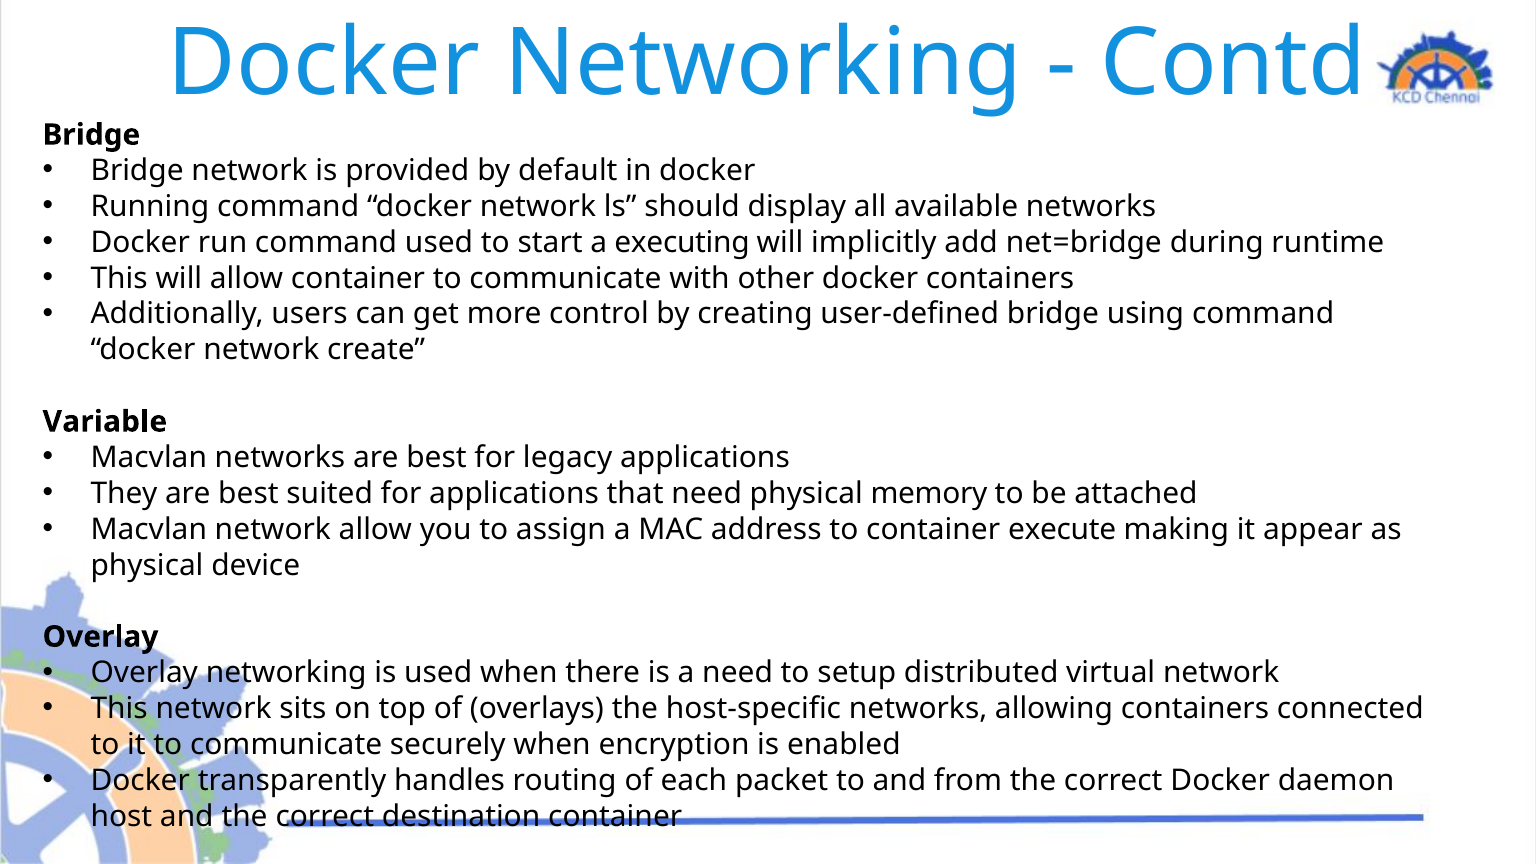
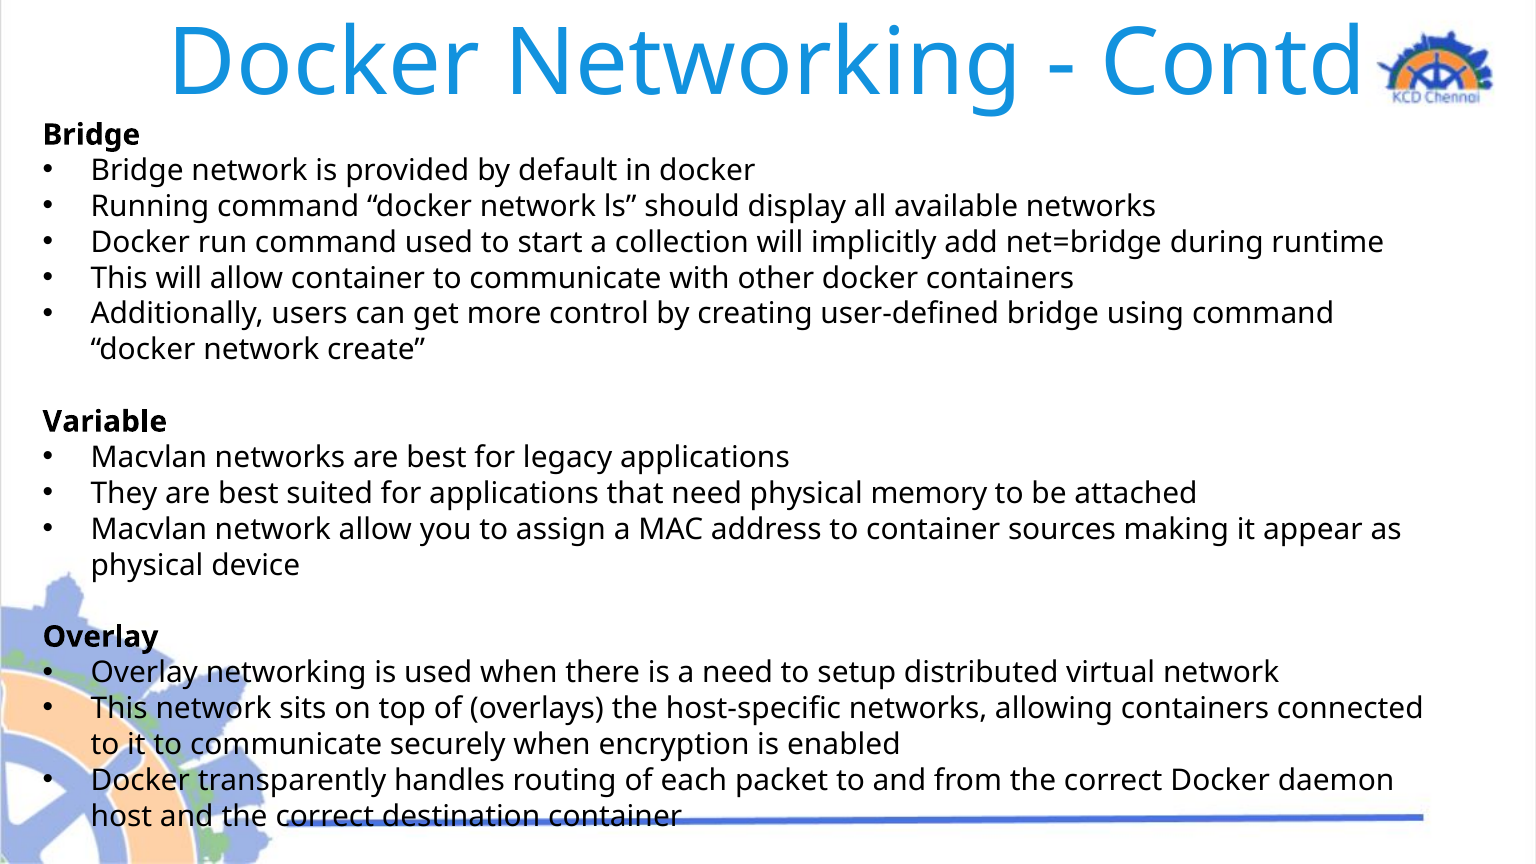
executing: executing -> collection
execute: execute -> sources
